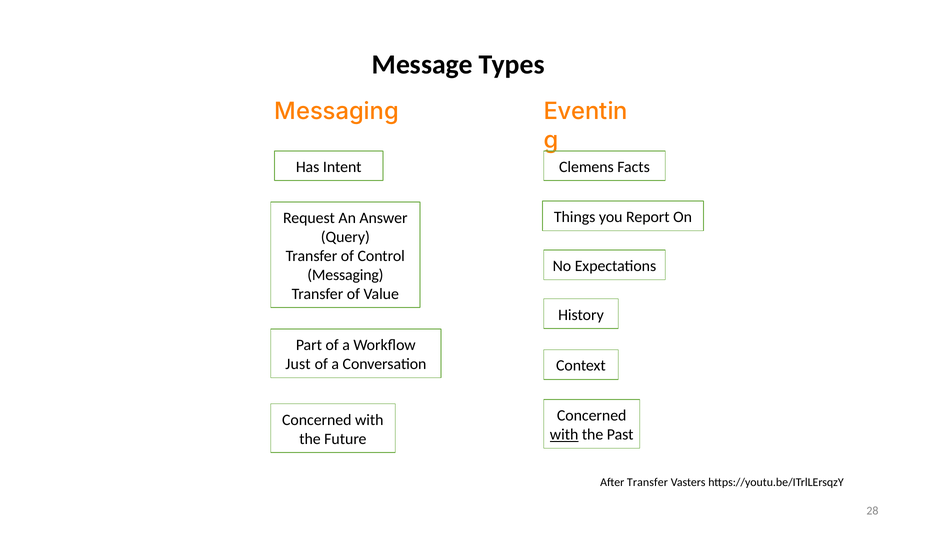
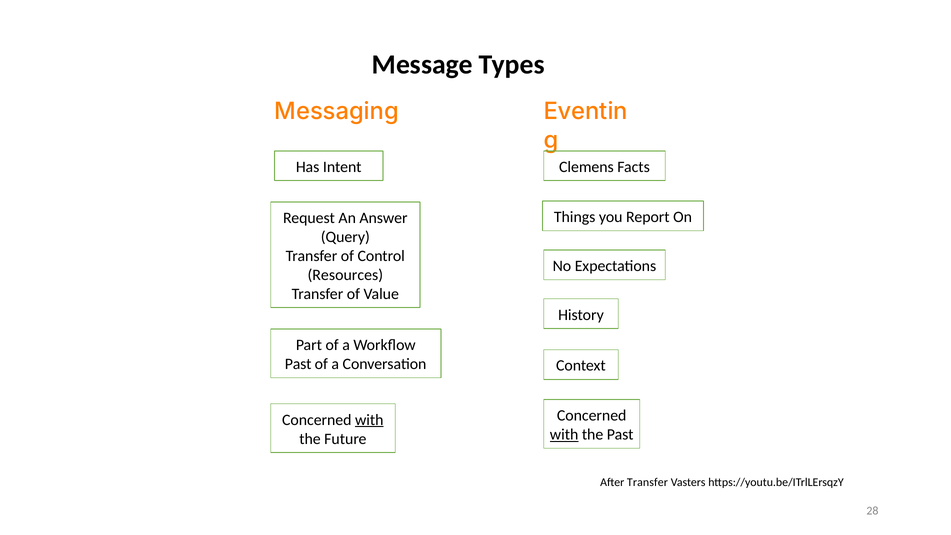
Messaging at (345, 275): Messaging -> Resources
Just at (298, 364): Just -> Past
with at (369, 420) underline: none -> present
